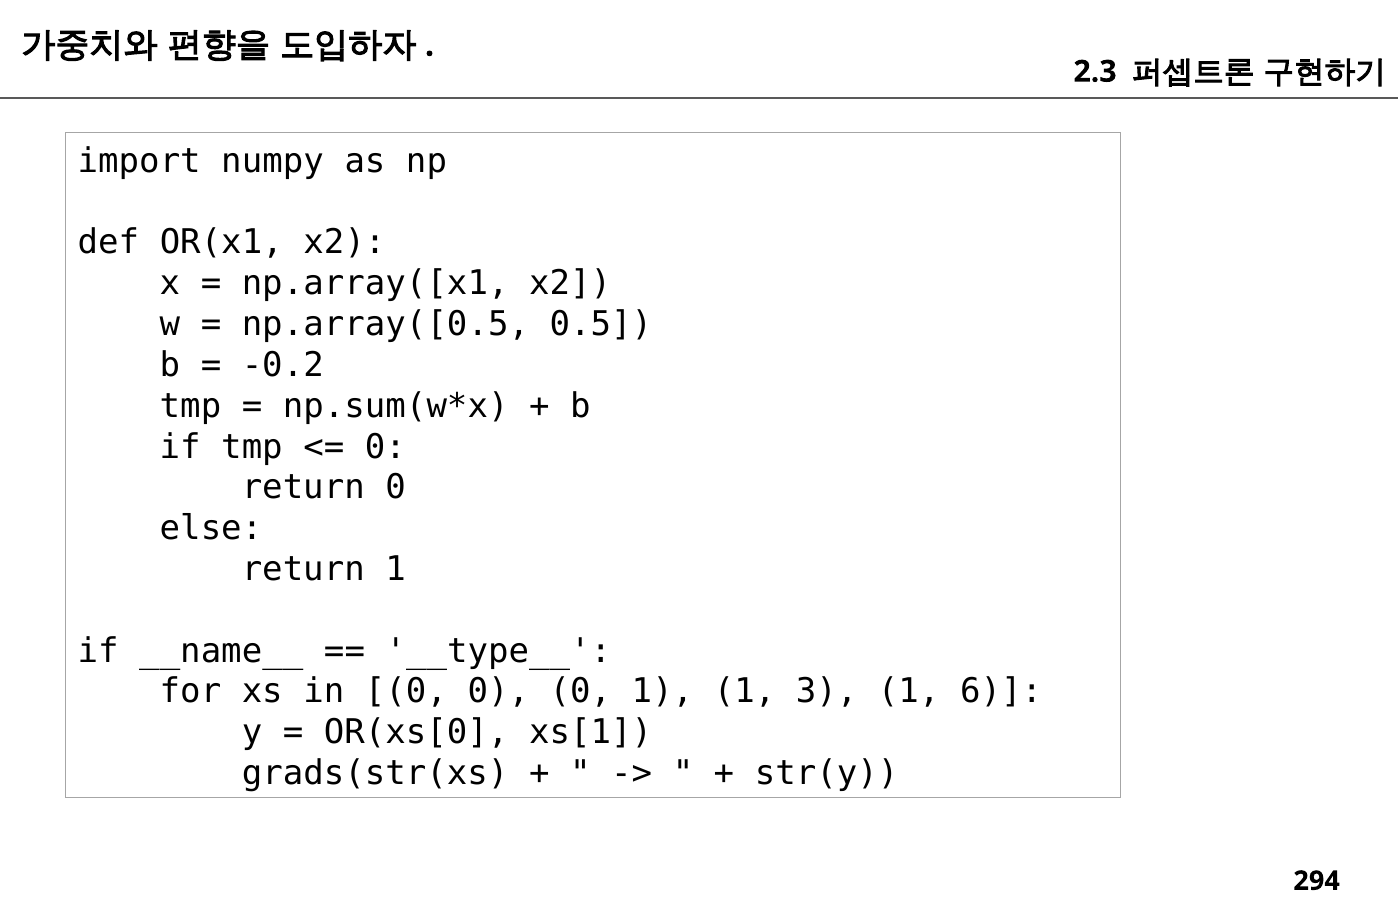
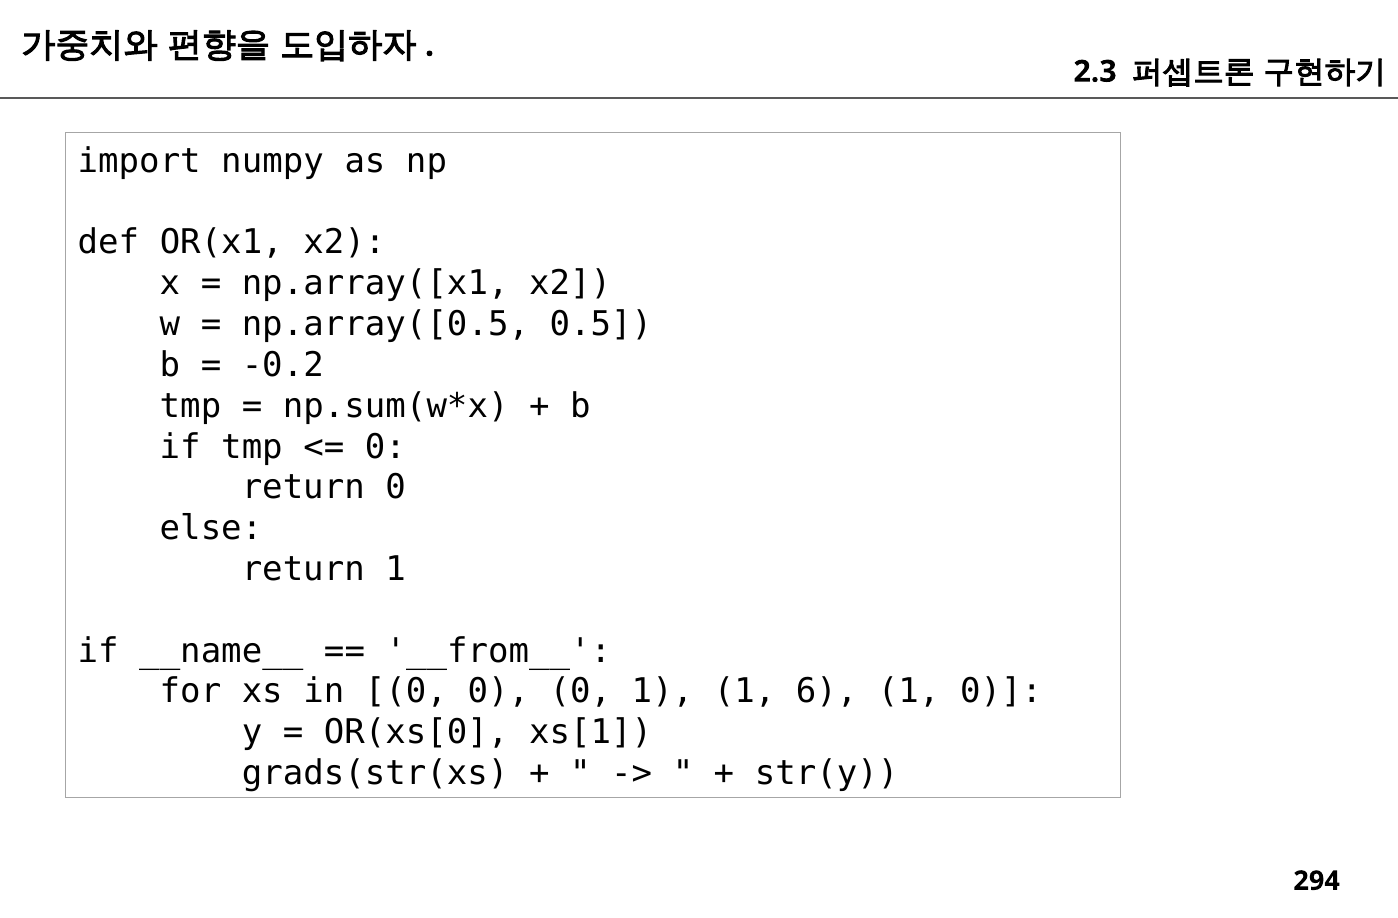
__type__: __type__ -> __from__
3: 3 -> 6
1 6: 6 -> 0
